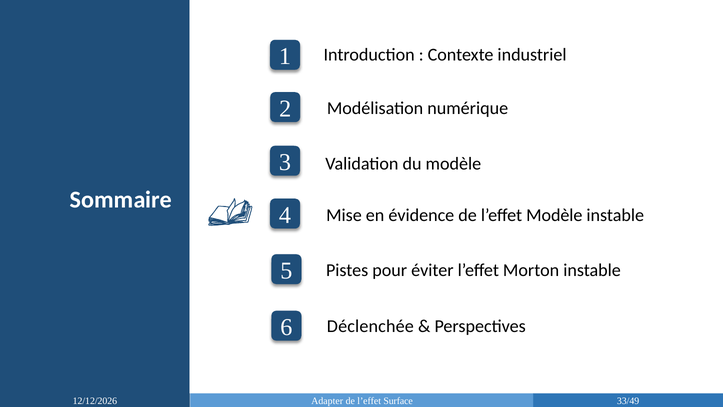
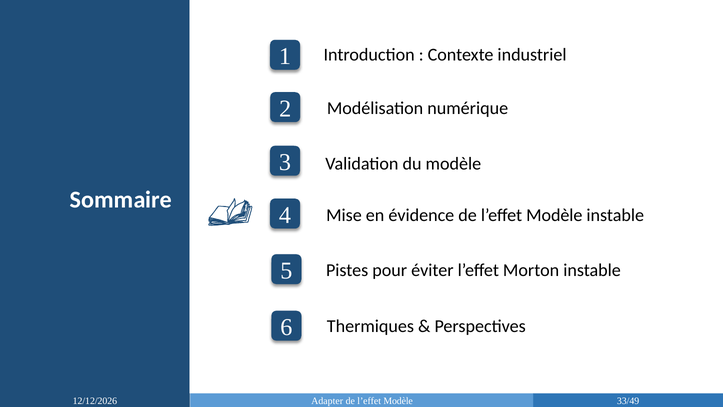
Déclenchée: Déclenchée -> Thermiques
Surface at (398, 401): Surface -> Modèle
